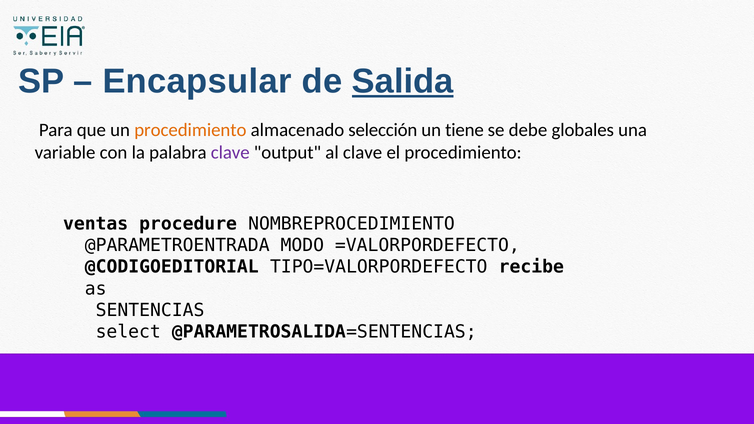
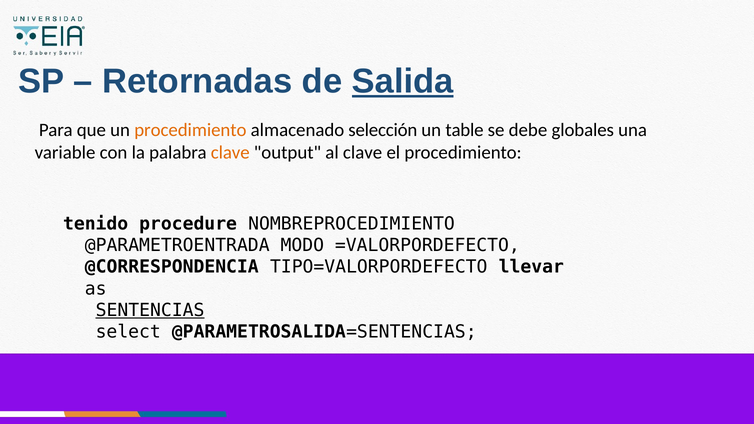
Encapsular: Encapsular -> Retornadas
tiene: tiene -> table
clave at (230, 153) colour: purple -> orange
ventas: ventas -> tenido
@CODIGOEDITORIAL: @CODIGOEDITORIAL -> @CORRESPONDENCIA
recibe: recibe -> llevar
SENTENCIAS underline: none -> present
